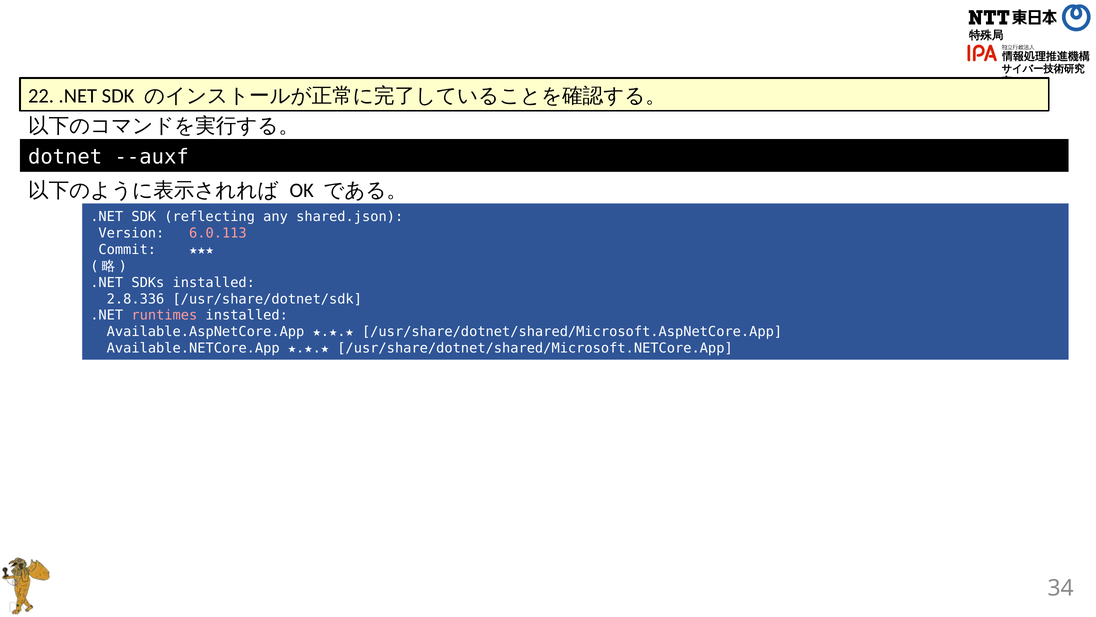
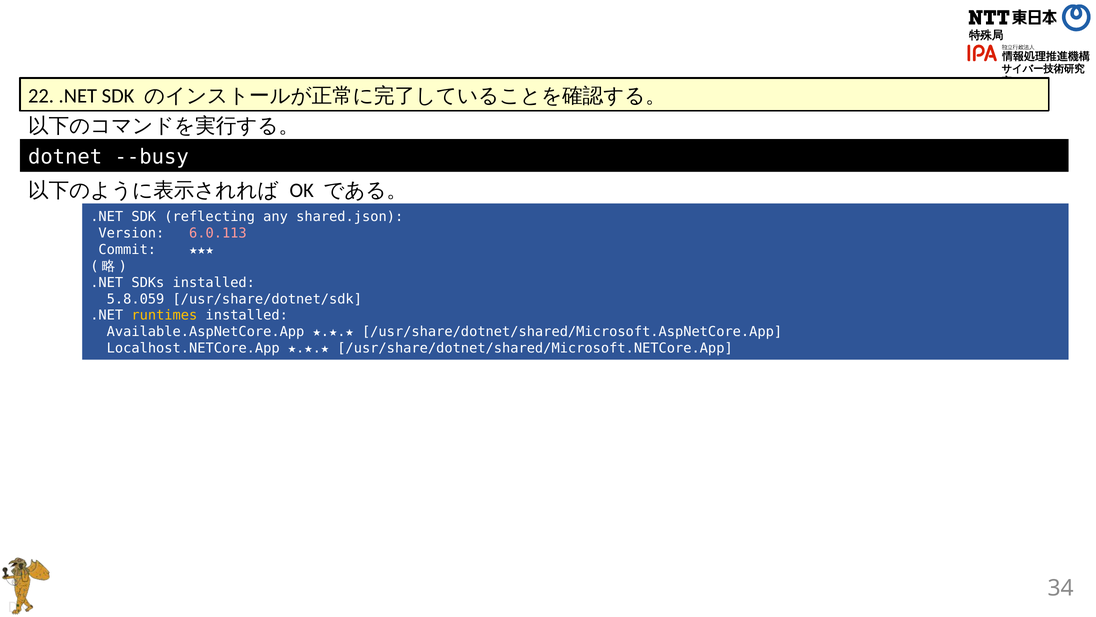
--auxf: --auxf -> --busy
2.8.336: 2.8.336 -> 5.8.059
runtimes colour: pink -> yellow
Available.NETCore.App: Available.NETCore.App -> Localhost.NETCore.App
